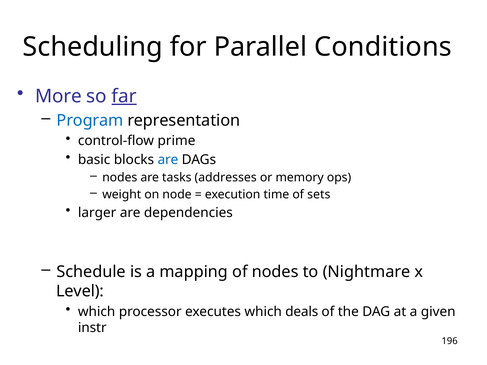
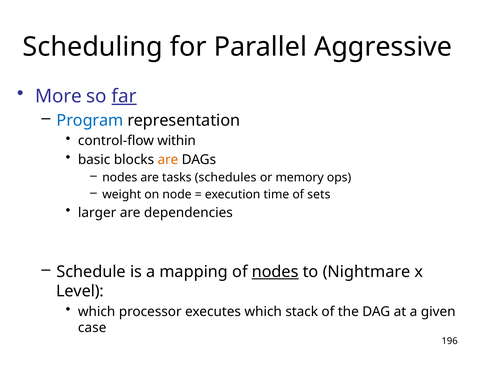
Conditions: Conditions -> Aggressive
prime: prime -> within
are at (168, 160) colour: blue -> orange
addresses: addresses -> schedules
nodes at (275, 272) underline: none -> present
deals: deals -> stack
instr: instr -> case
